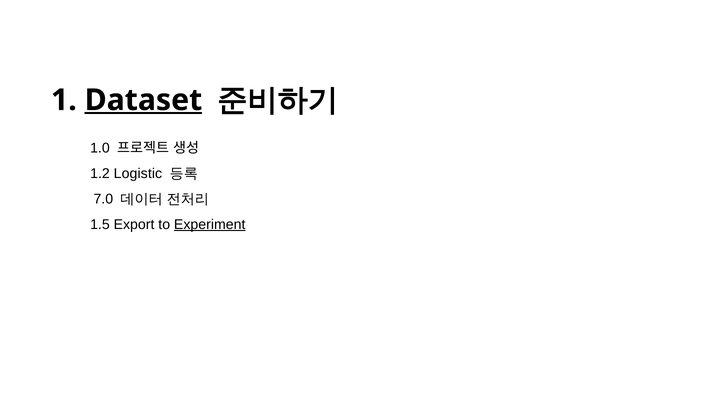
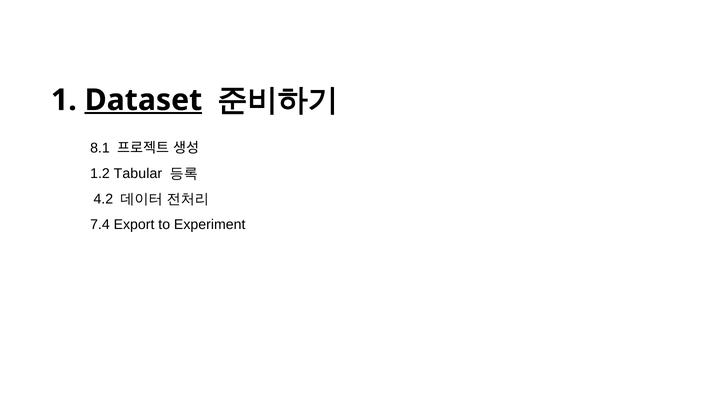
1.0: 1.0 -> 8.1
Logistic: Logistic -> Tabular
7.0: 7.0 -> 4.2
1.5: 1.5 -> 7.4
Experiment underline: present -> none
